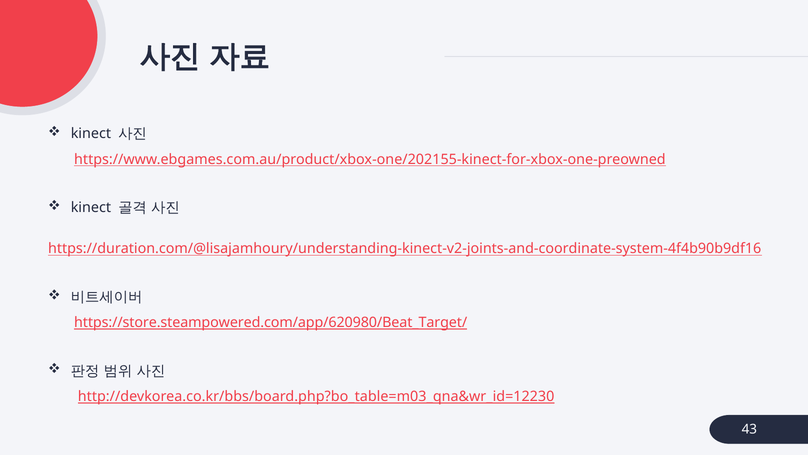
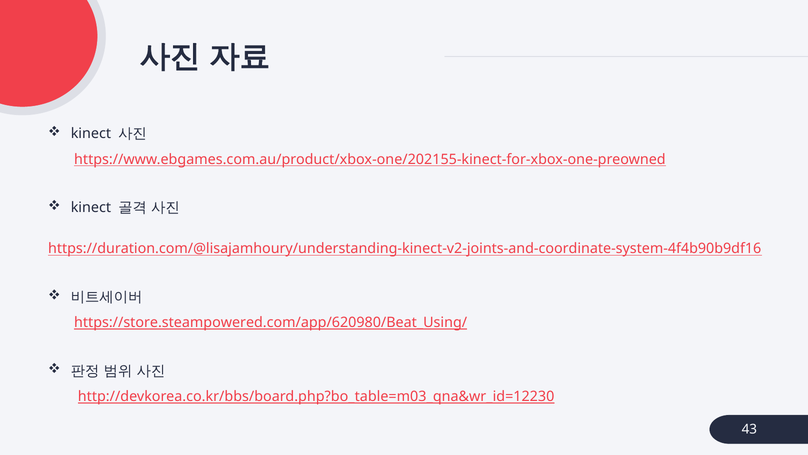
https://store.steampowered.com/app/620980/Beat_Target/: https://store.steampowered.com/app/620980/Beat_Target/ -> https://store.steampowered.com/app/620980/Beat_Using/
